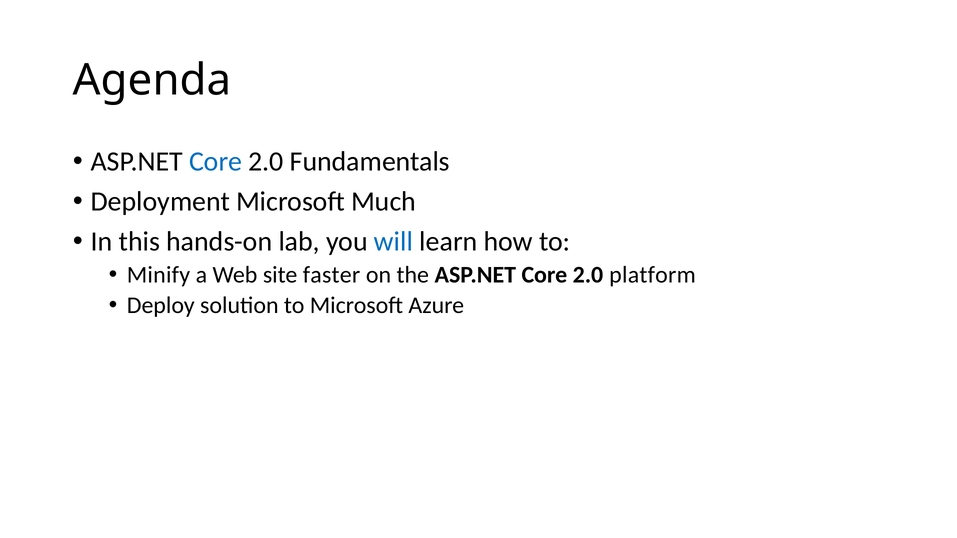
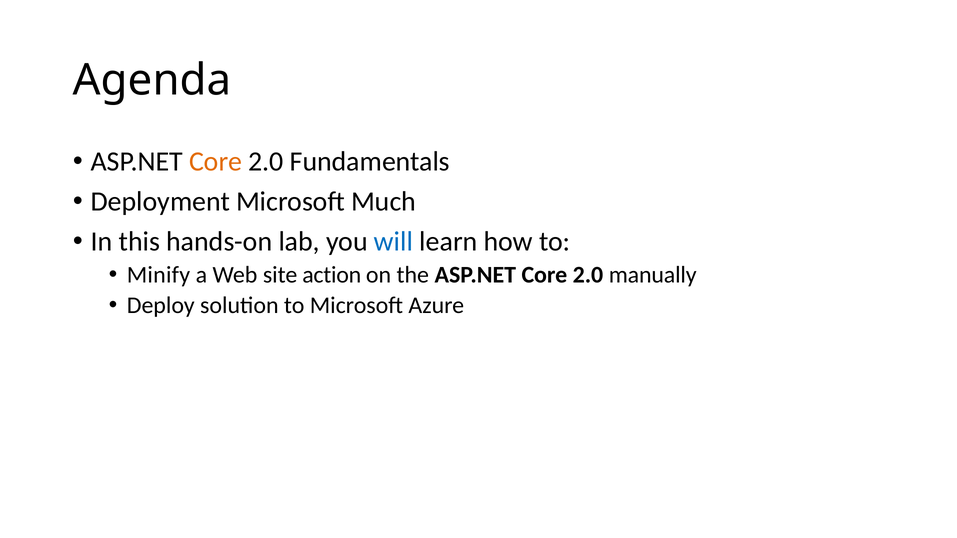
Core at (216, 162) colour: blue -> orange
faster: faster -> action
platform: platform -> manually
